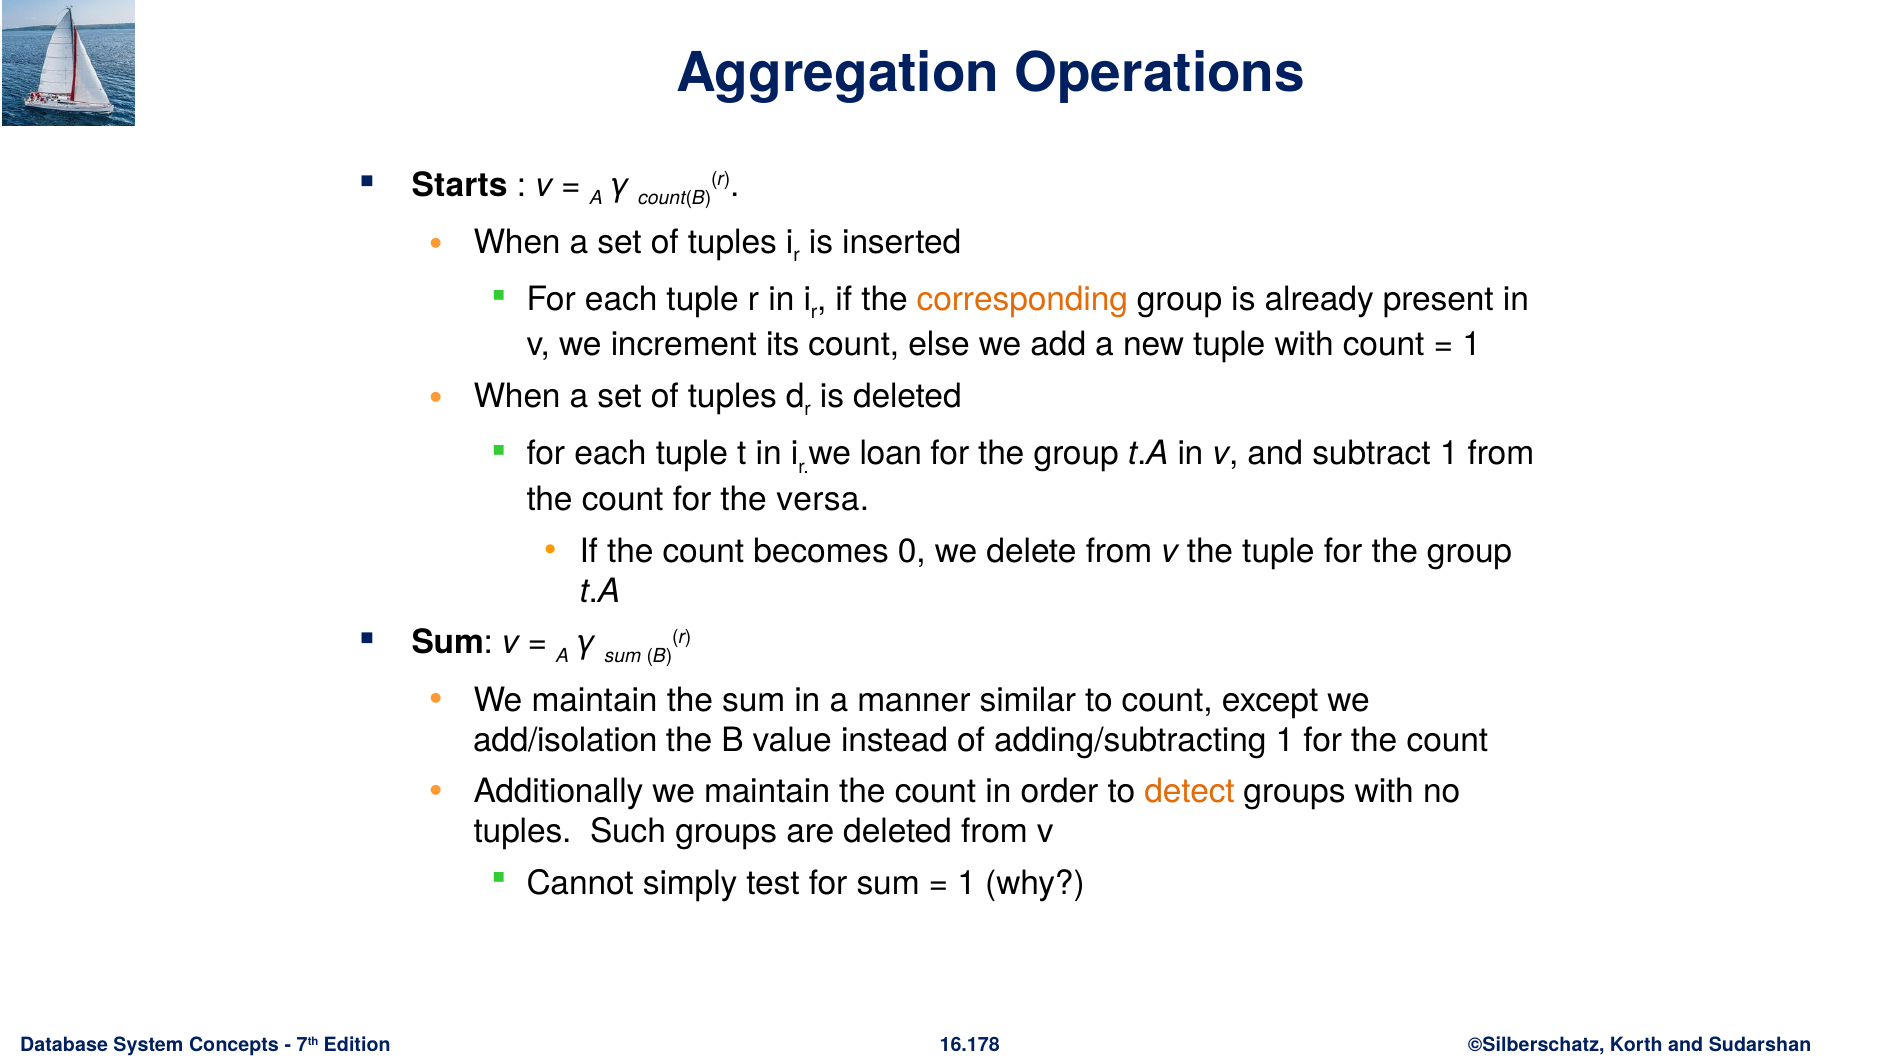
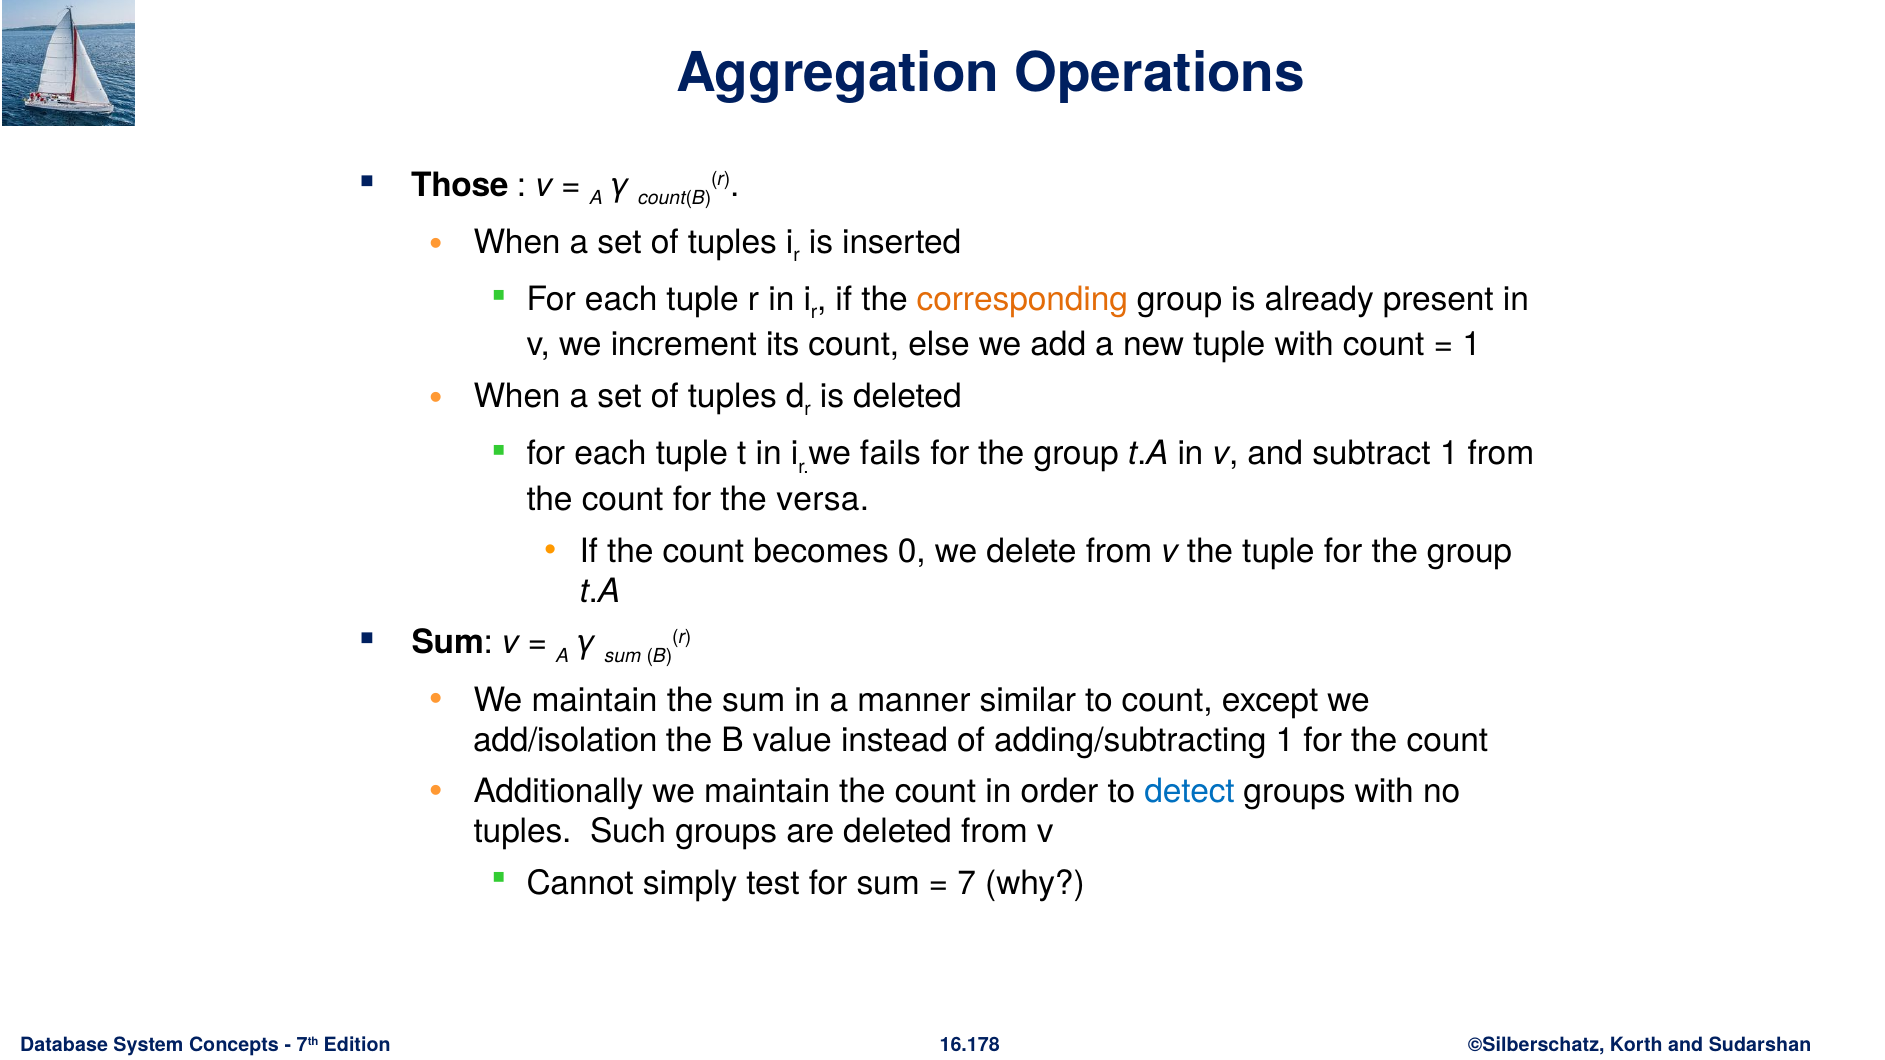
Starts: Starts -> Those
loan: loan -> fails
detect colour: orange -> blue
1 at (967, 884): 1 -> 7
